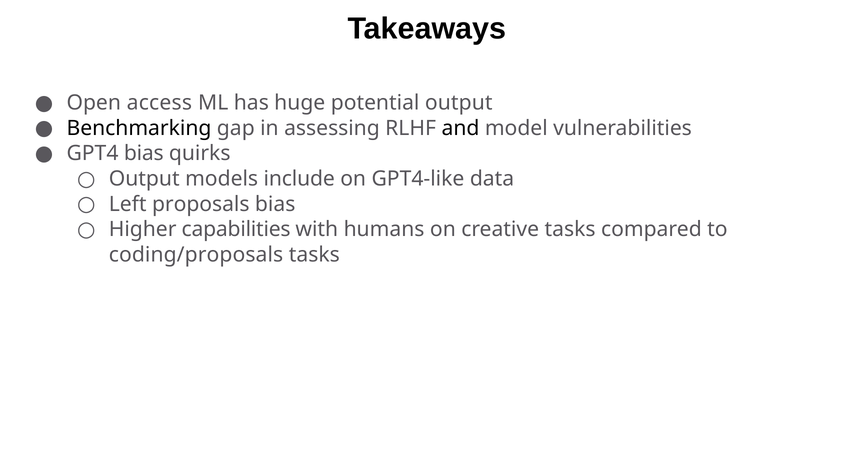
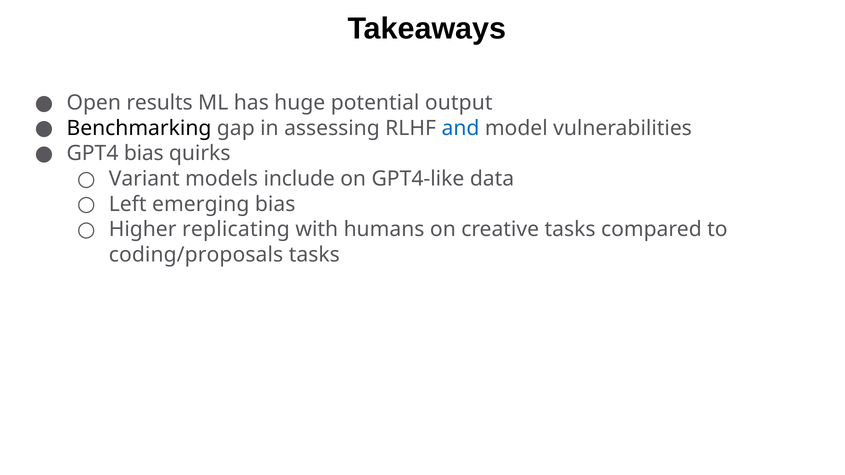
access: access -> results
and colour: black -> blue
Output at (144, 179): Output -> Variant
proposals: proposals -> emerging
capabilities: capabilities -> replicating
